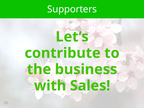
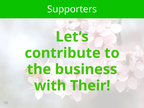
Sales: Sales -> Their
